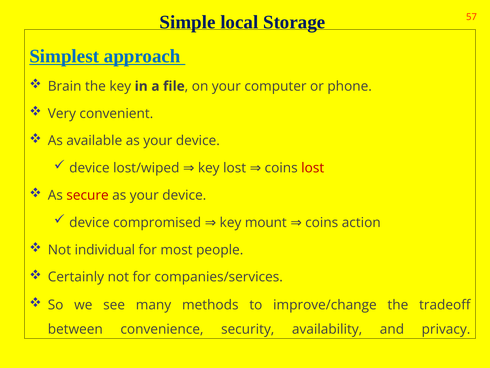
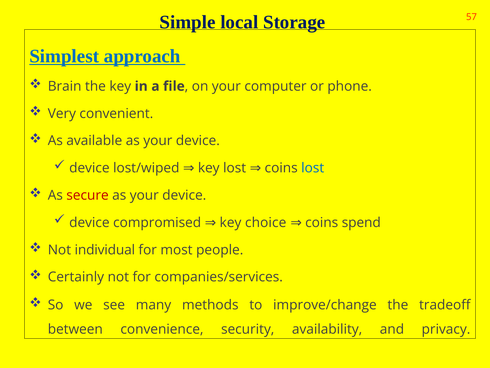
lost at (313, 168) colour: red -> blue
mount: mount -> choice
action: action -> spend
